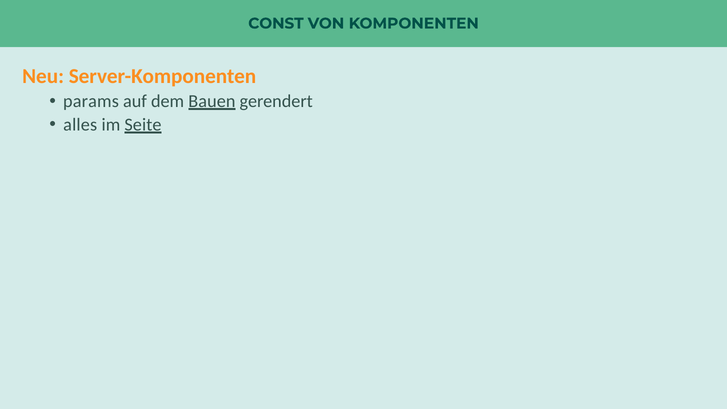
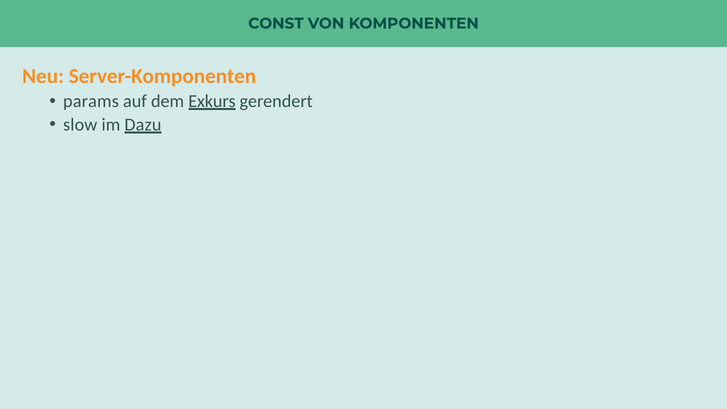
Bauen: Bauen -> Exkurs
alles: alles -> slow
Seite: Seite -> Dazu
